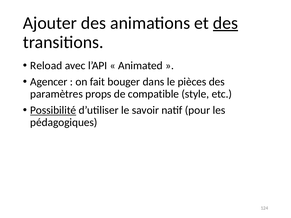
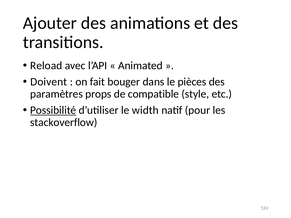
des at (225, 23) underline: present -> none
Agencer: Agencer -> Doivent
savoir: savoir -> width
pédagogiques: pédagogiques -> stackoverflow
